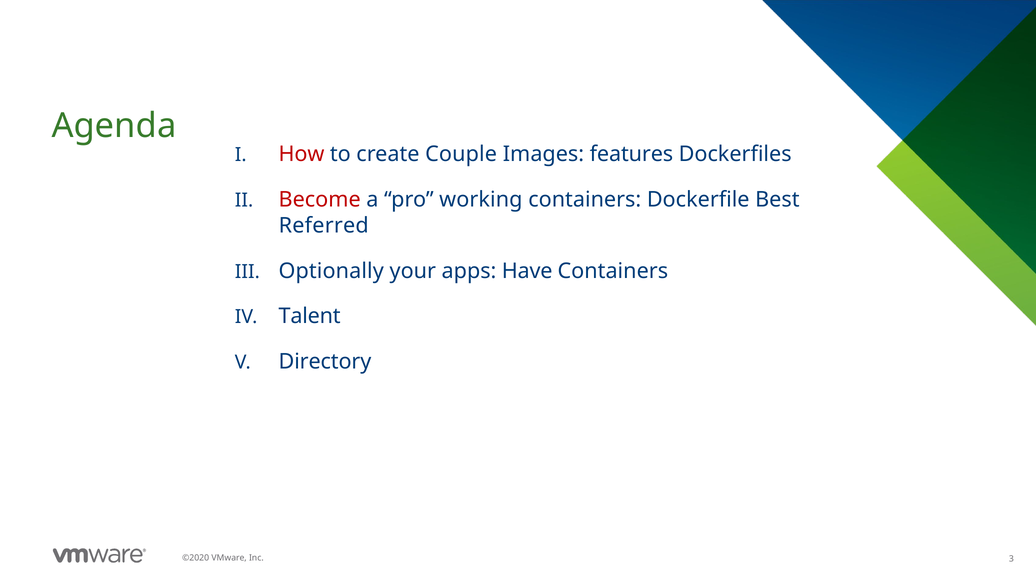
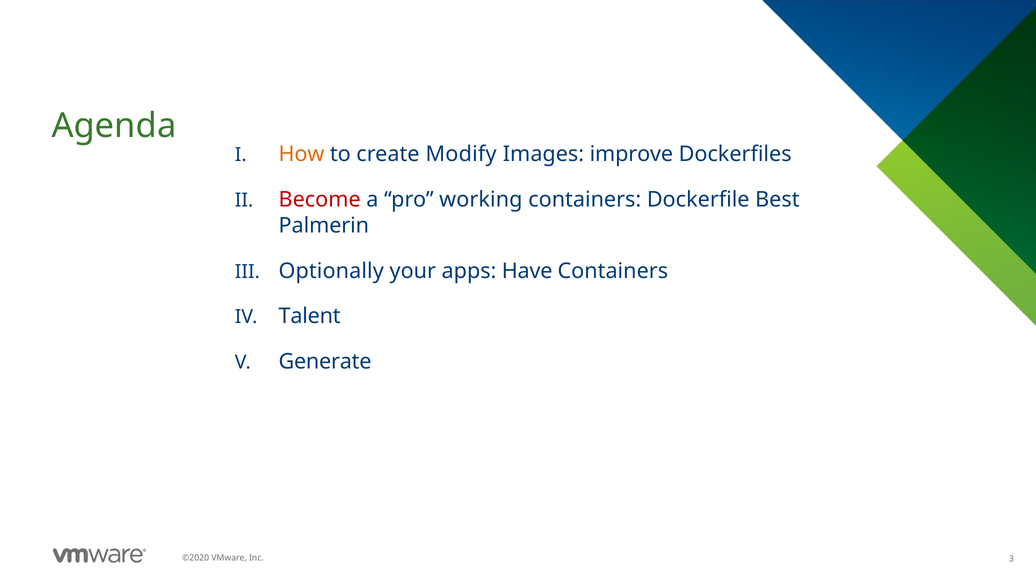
How colour: red -> orange
Couple: Couple -> Modify
features: features -> improve
Referred: Referred -> Palmerin
Directory: Directory -> Generate
